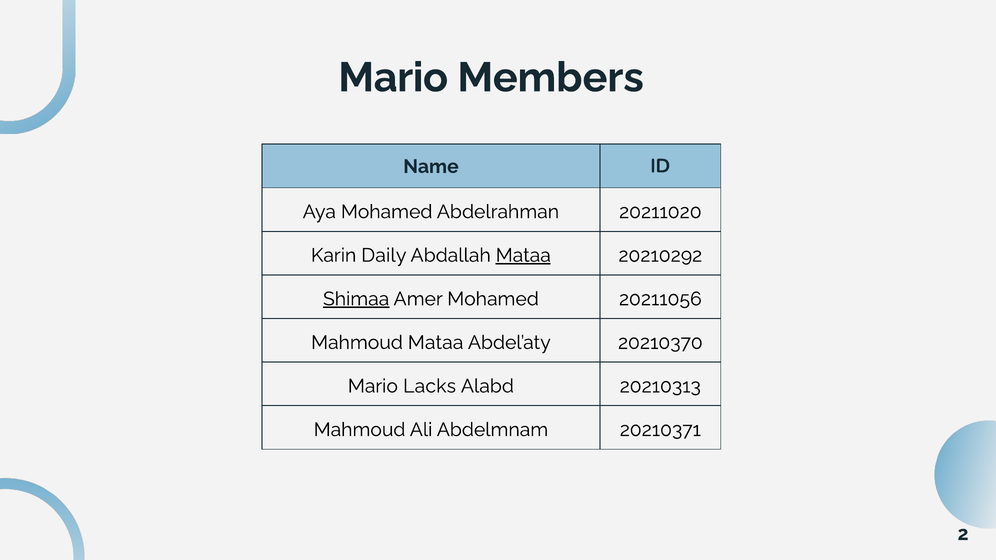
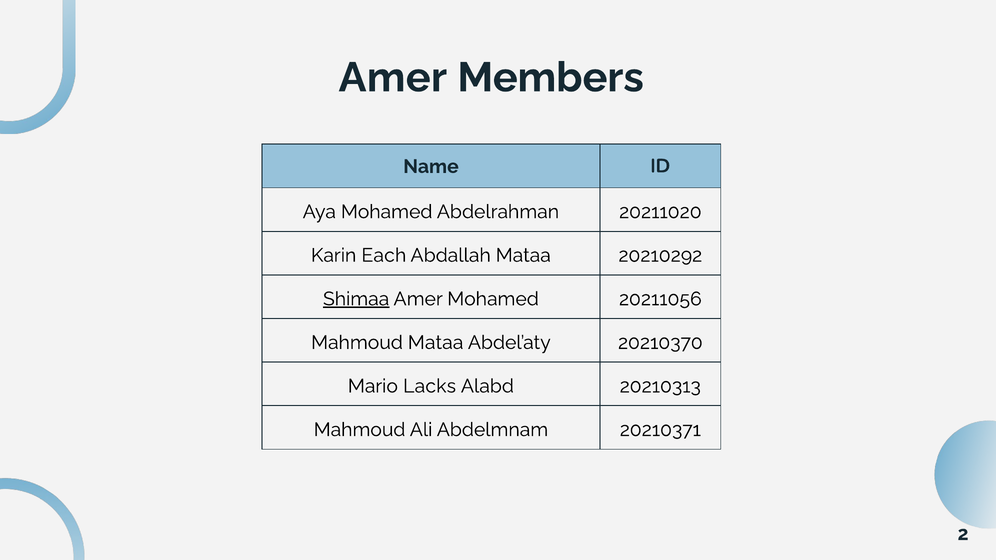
Mario at (393, 78): Mario -> Amer
Daily: Daily -> Each
Mataa at (523, 255) underline: present -> none
